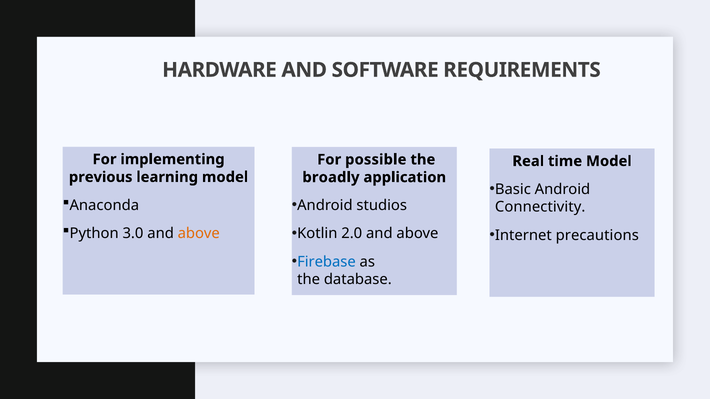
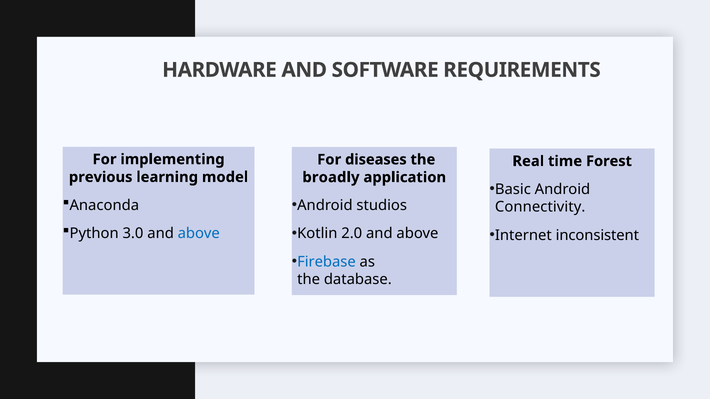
possible: possible -> diseases
Model: Model -> Forest
above at (199, 233) colour: orange -> blue
precautions: precautions -> inconsistent
